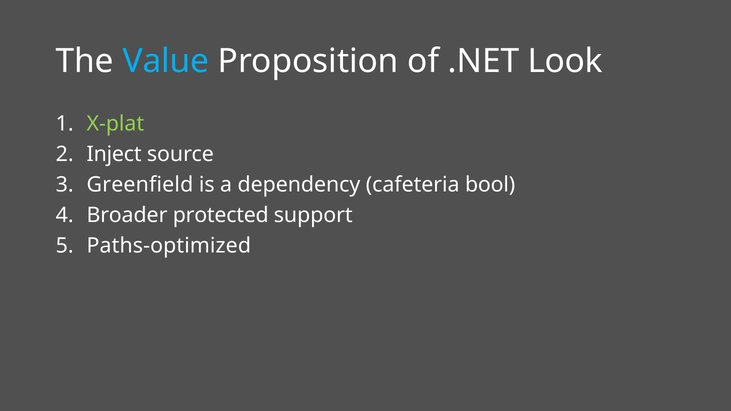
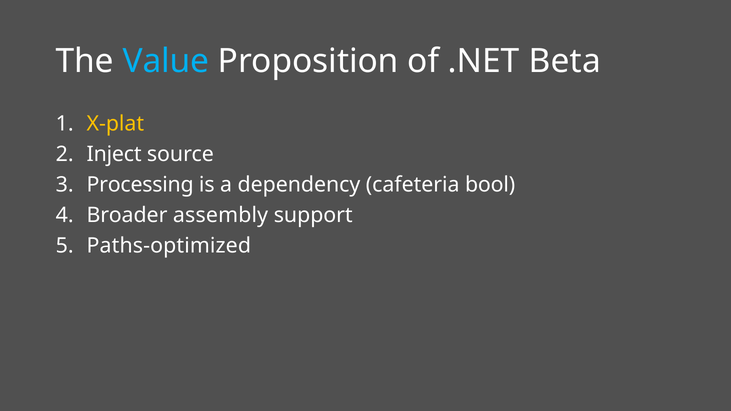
Look: Look -> Beta
X-plat colour: light green -> yellow
Greenfield: Greenfield -> Processing
protected: protected -> assembly
